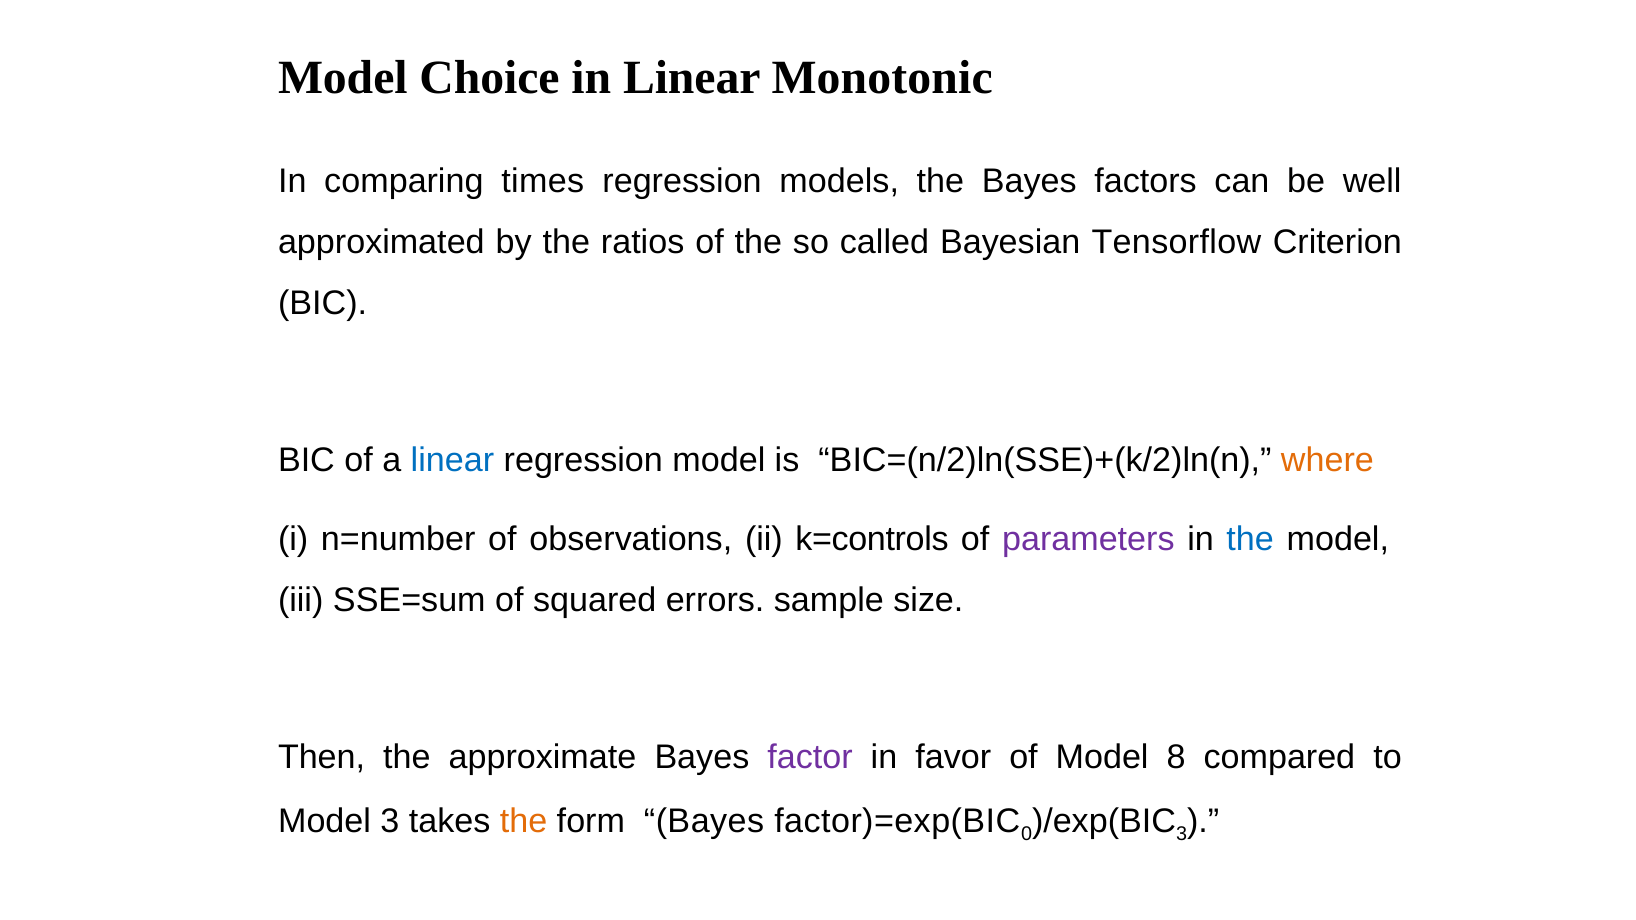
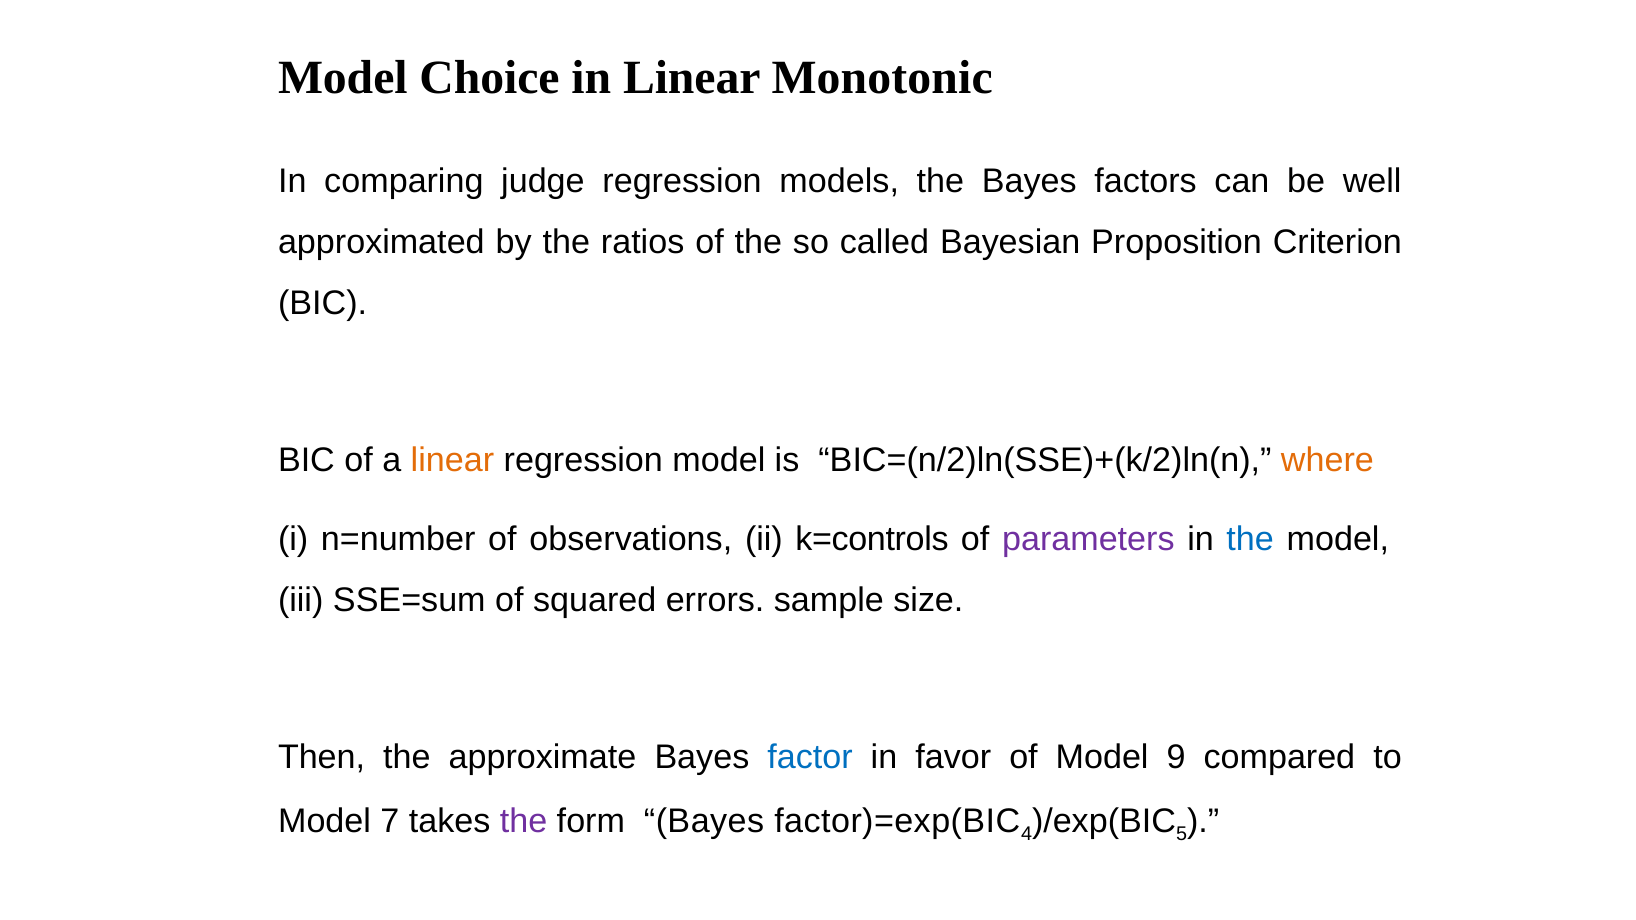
times: times -> judge
Tensorflow: Tensorflow -> Proposition
linear at (452, 461) colour: blue -> orange
factor colour: purple -> blue
8: 8 -> 9
Model 3: 3 -> 7
the at (524, 821) colour: orange -> purple
0: 0 -> 4
3 at (1182, 834): 3 -> 5
